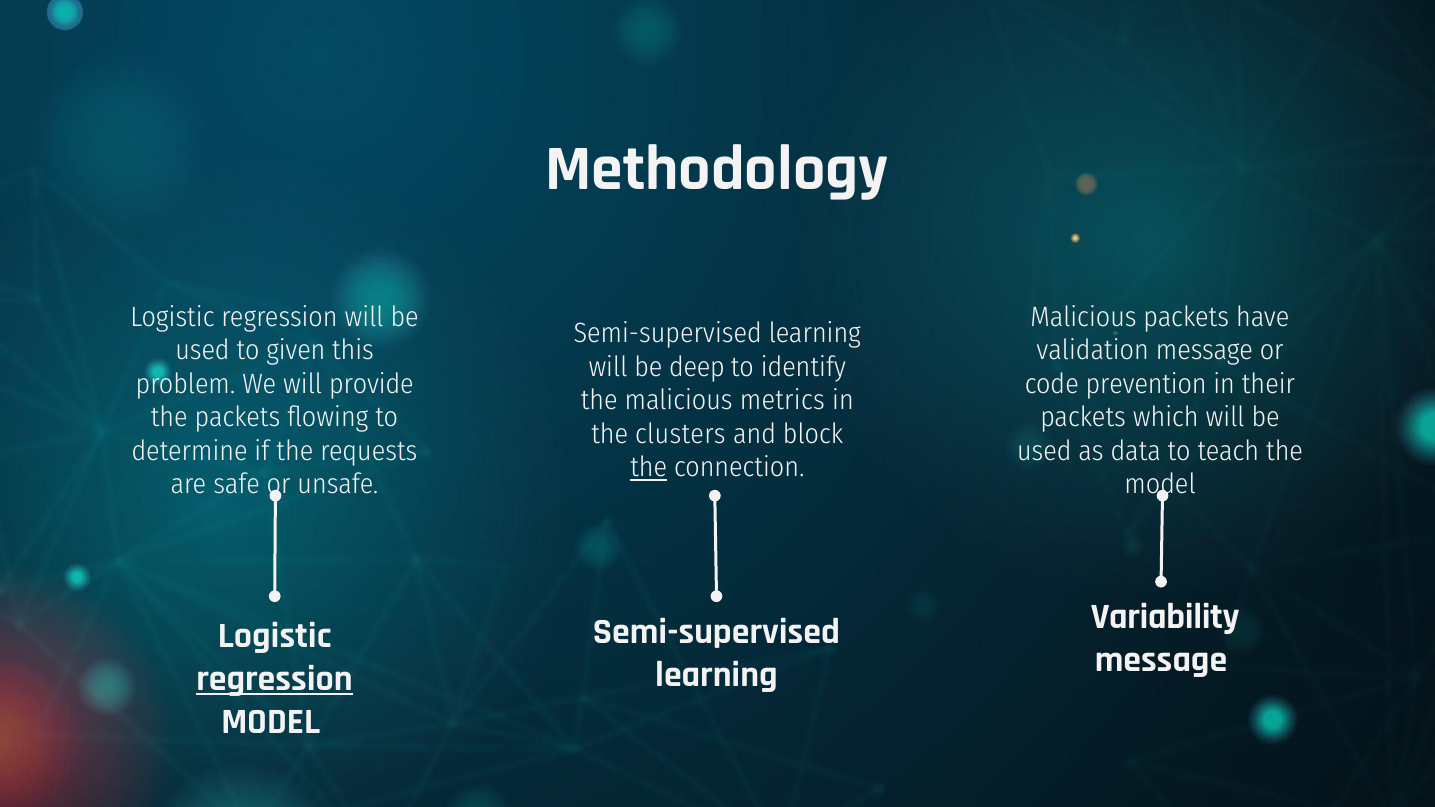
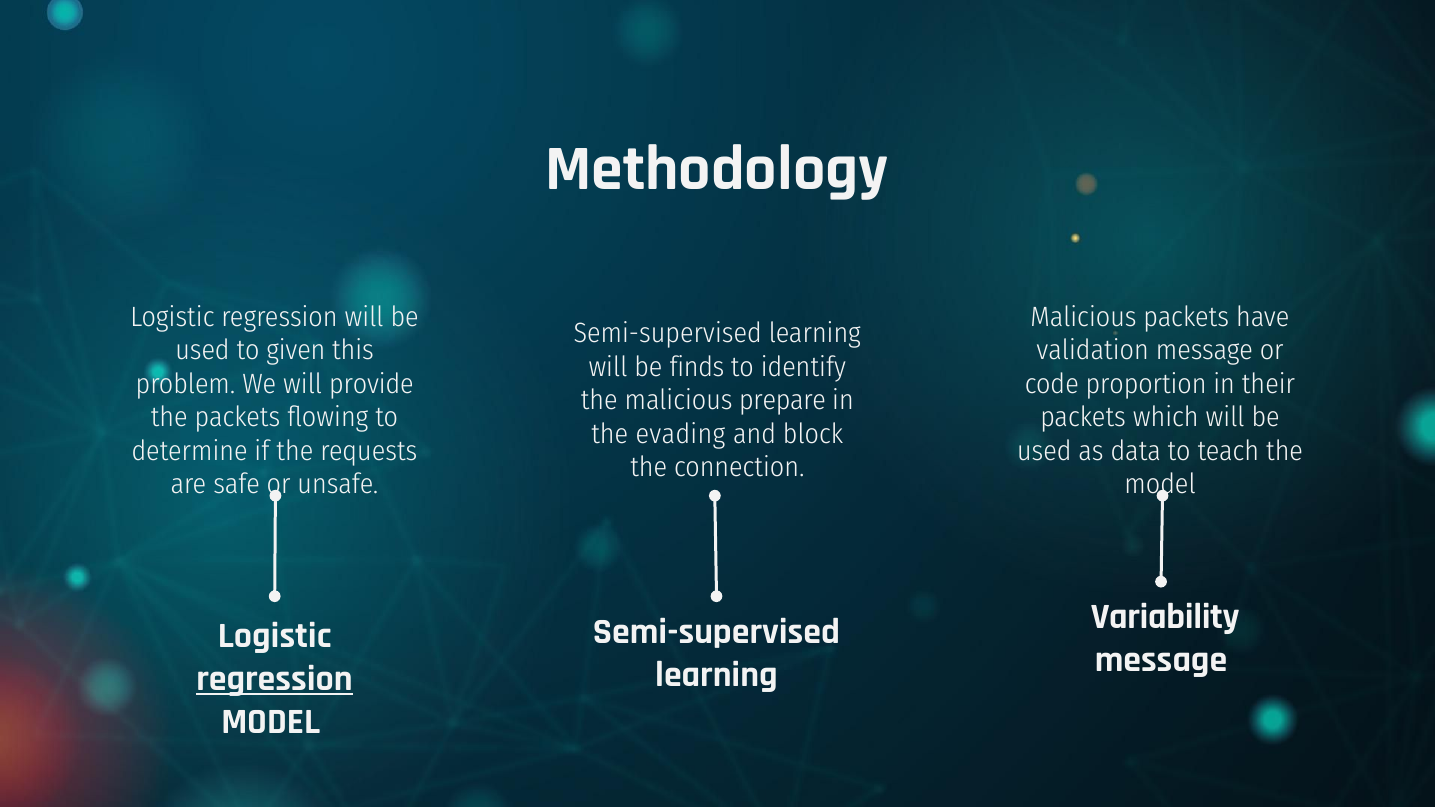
deep: deep -> finds
prevention: prevention -> proportion
metrics: metrics -> prepare
clusters: clusters -> evading
the at (649, 468) underline: present -> none
